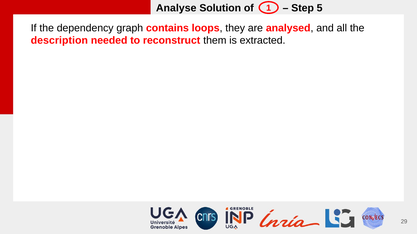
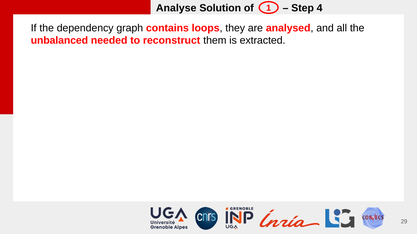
5: 5 -> 4
description: description -> unbalanced
